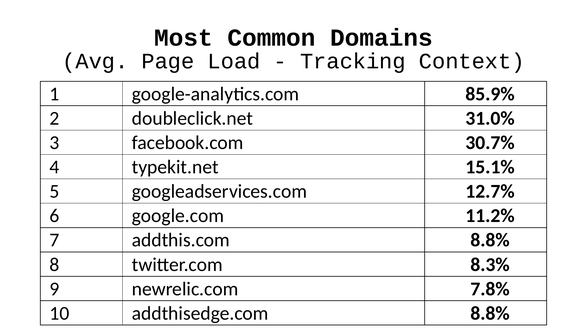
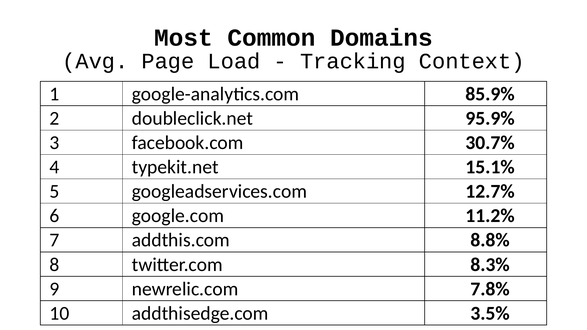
31.0%: 31.0% -> 95.9%
addthisedge.com 8.8%: 8.8% -> 3.5%
